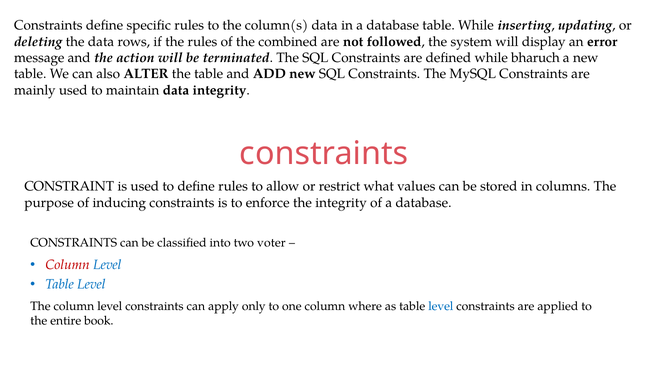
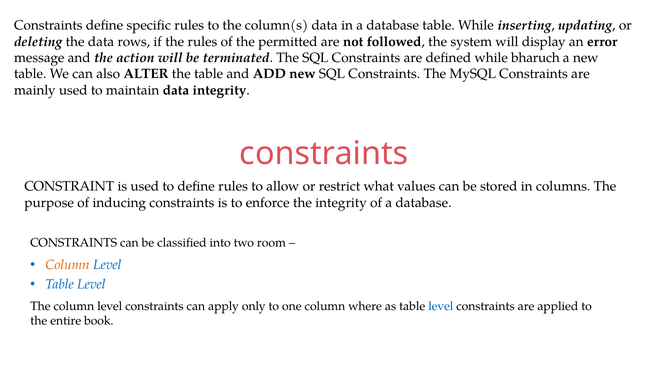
combined: combined -> permitted
voter: voter -> room
Column at (68, 264) colour: red -> orange
